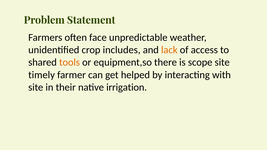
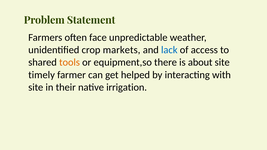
includes: includes -> markets
lack colour: orange -> blue
scope: scope -> about
